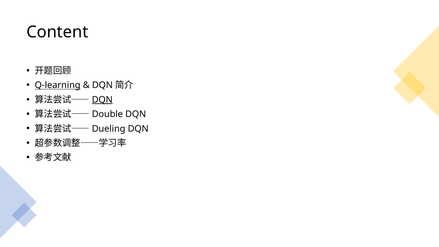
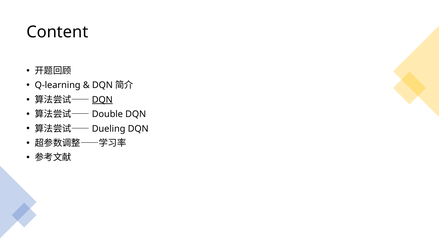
Q-learning underline: present -> none
